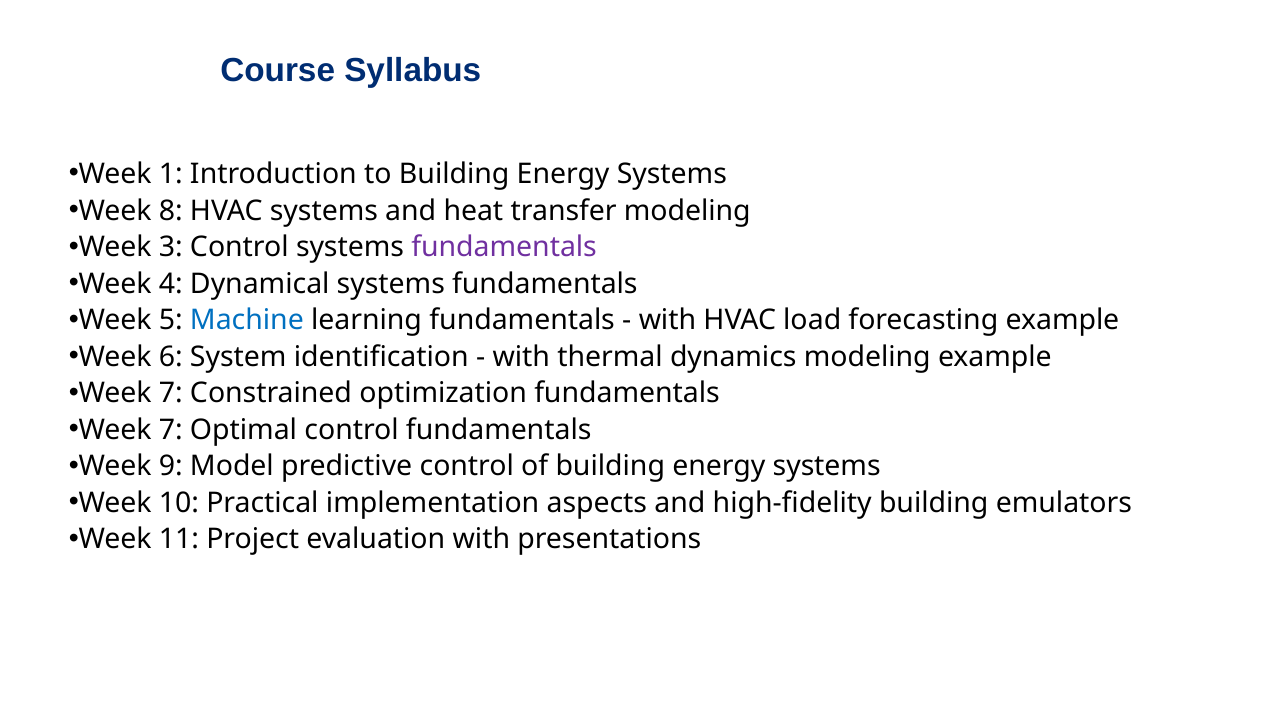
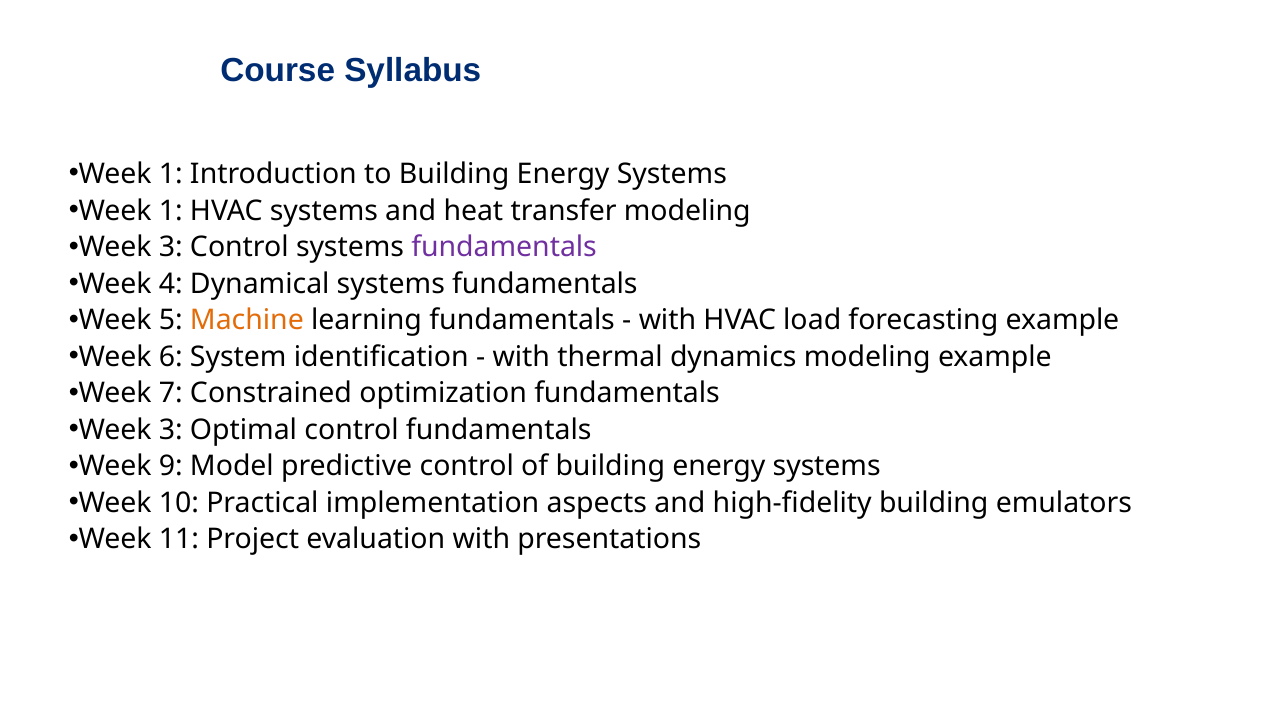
8 at (171, 211): 8 -> 1
Machine colour: blue -> orange
7 at (171, 430): 7 -> 3
